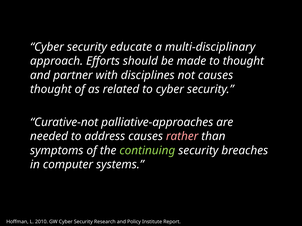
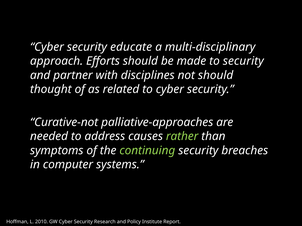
to thought: thought -> security
not causes: causes -> should
rather colour: pink -> light green
